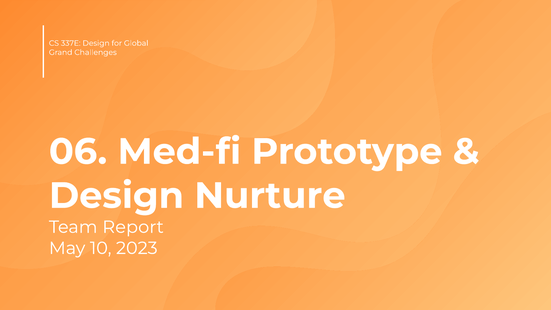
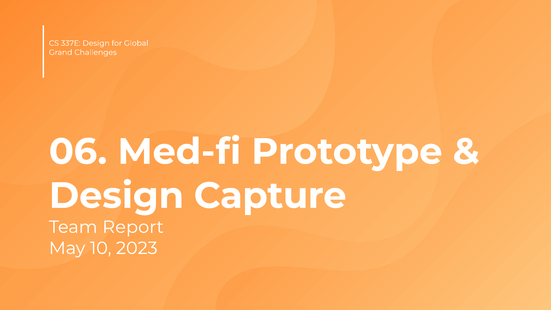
Nurture: Nurture -> Capture
